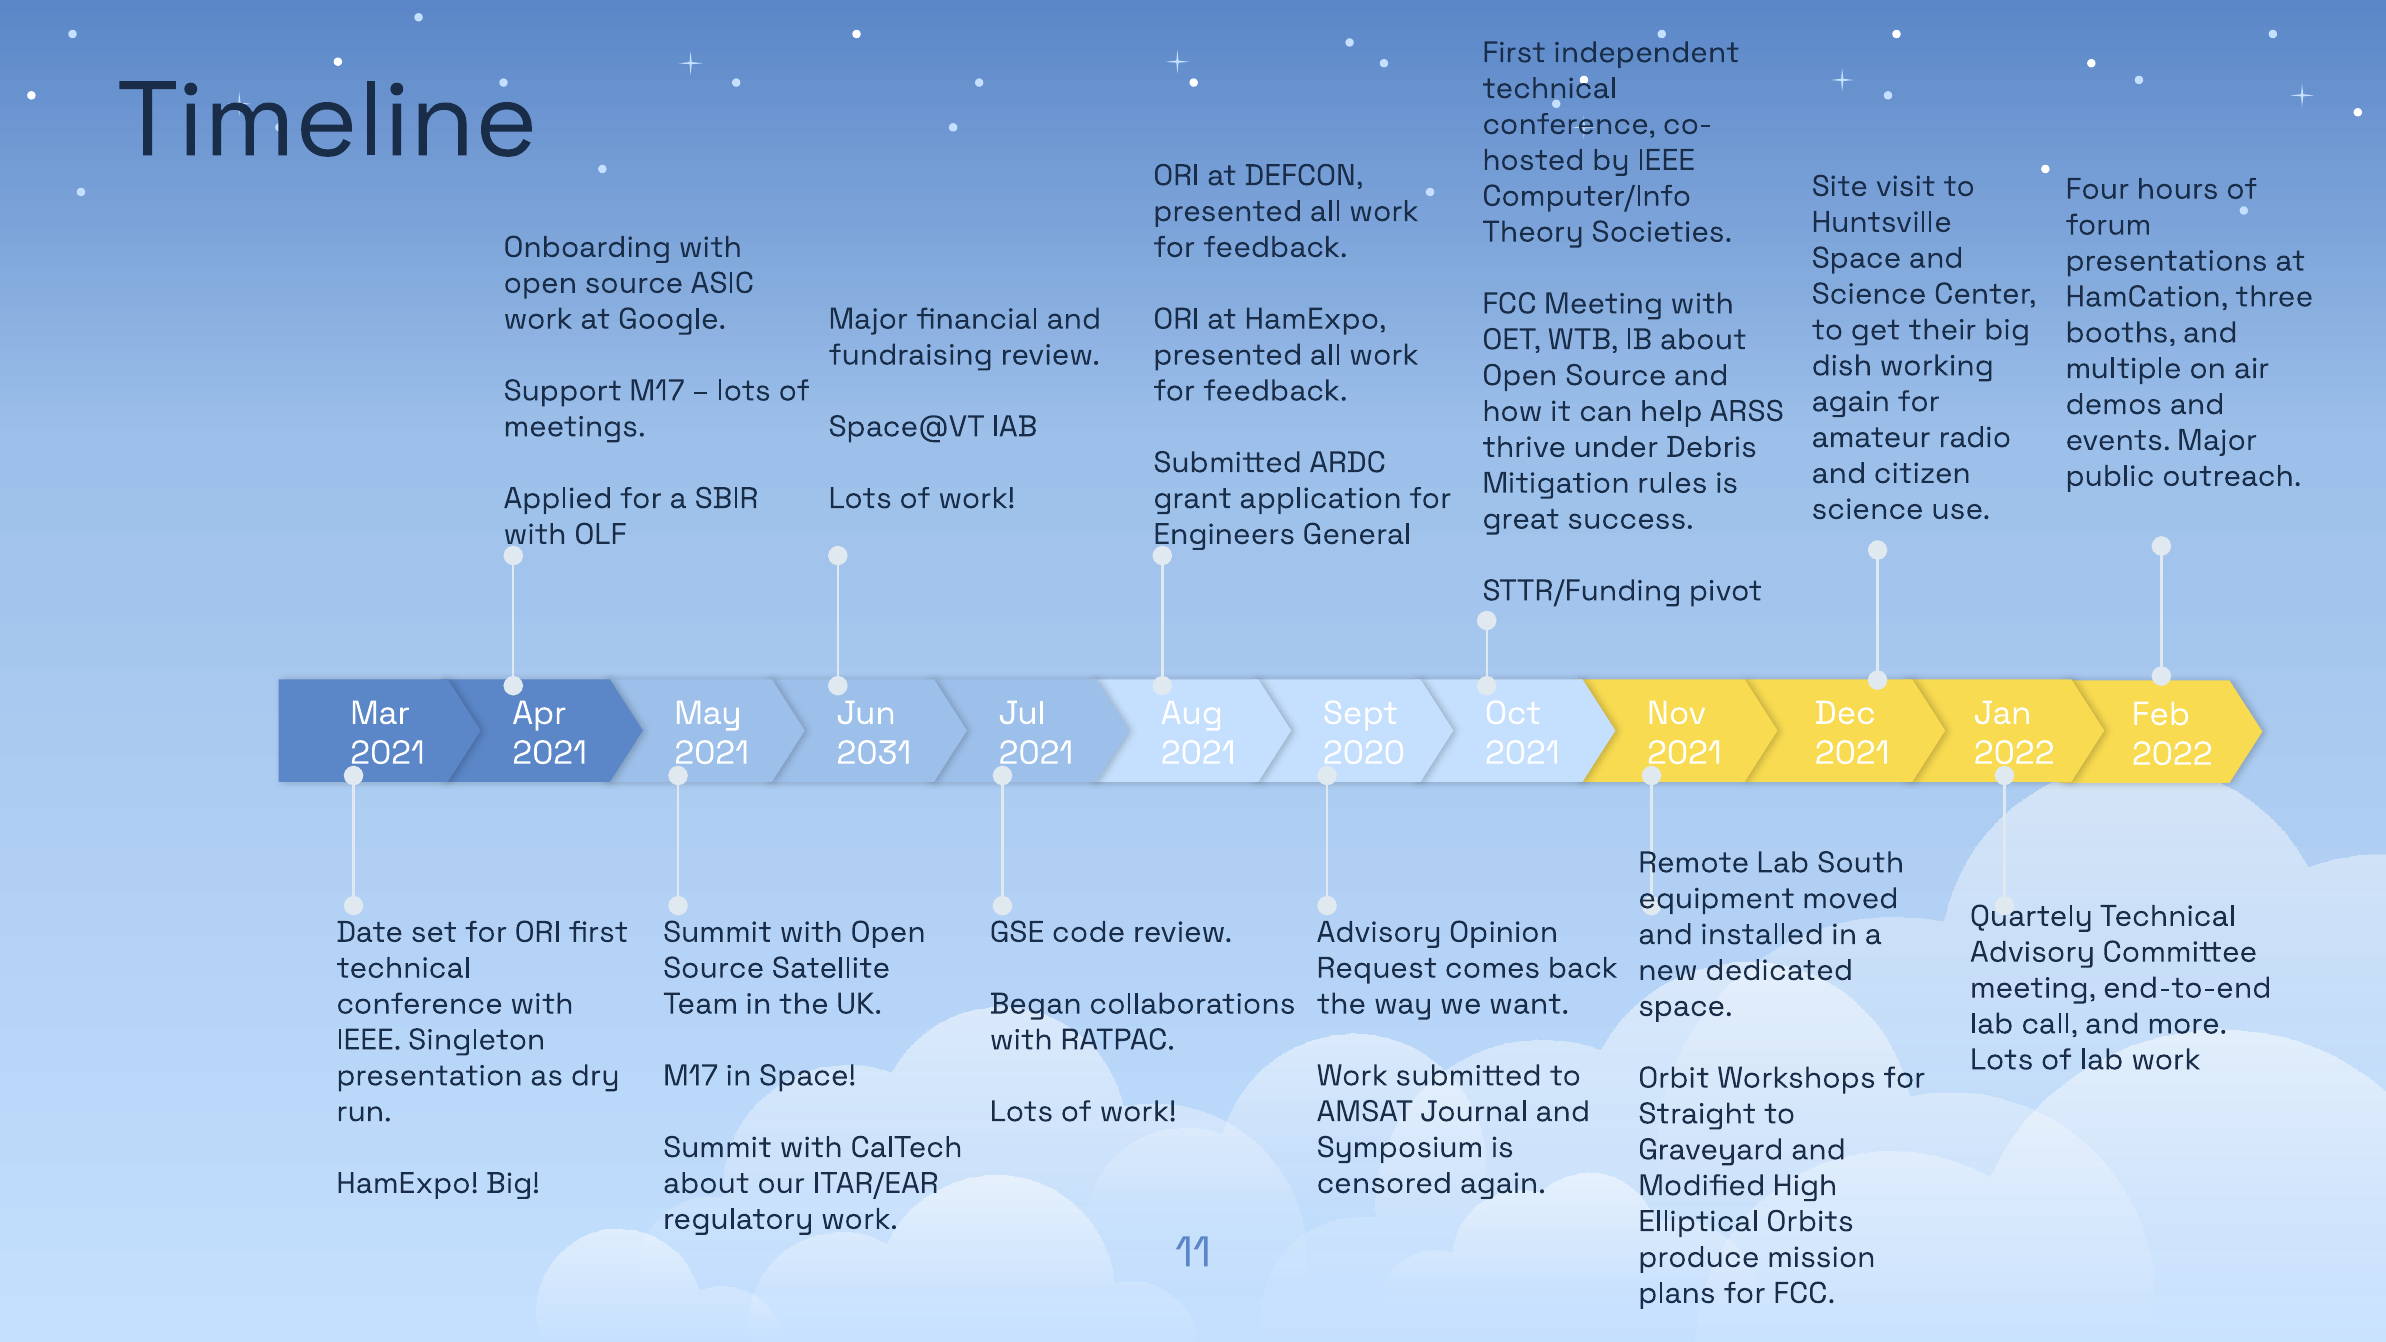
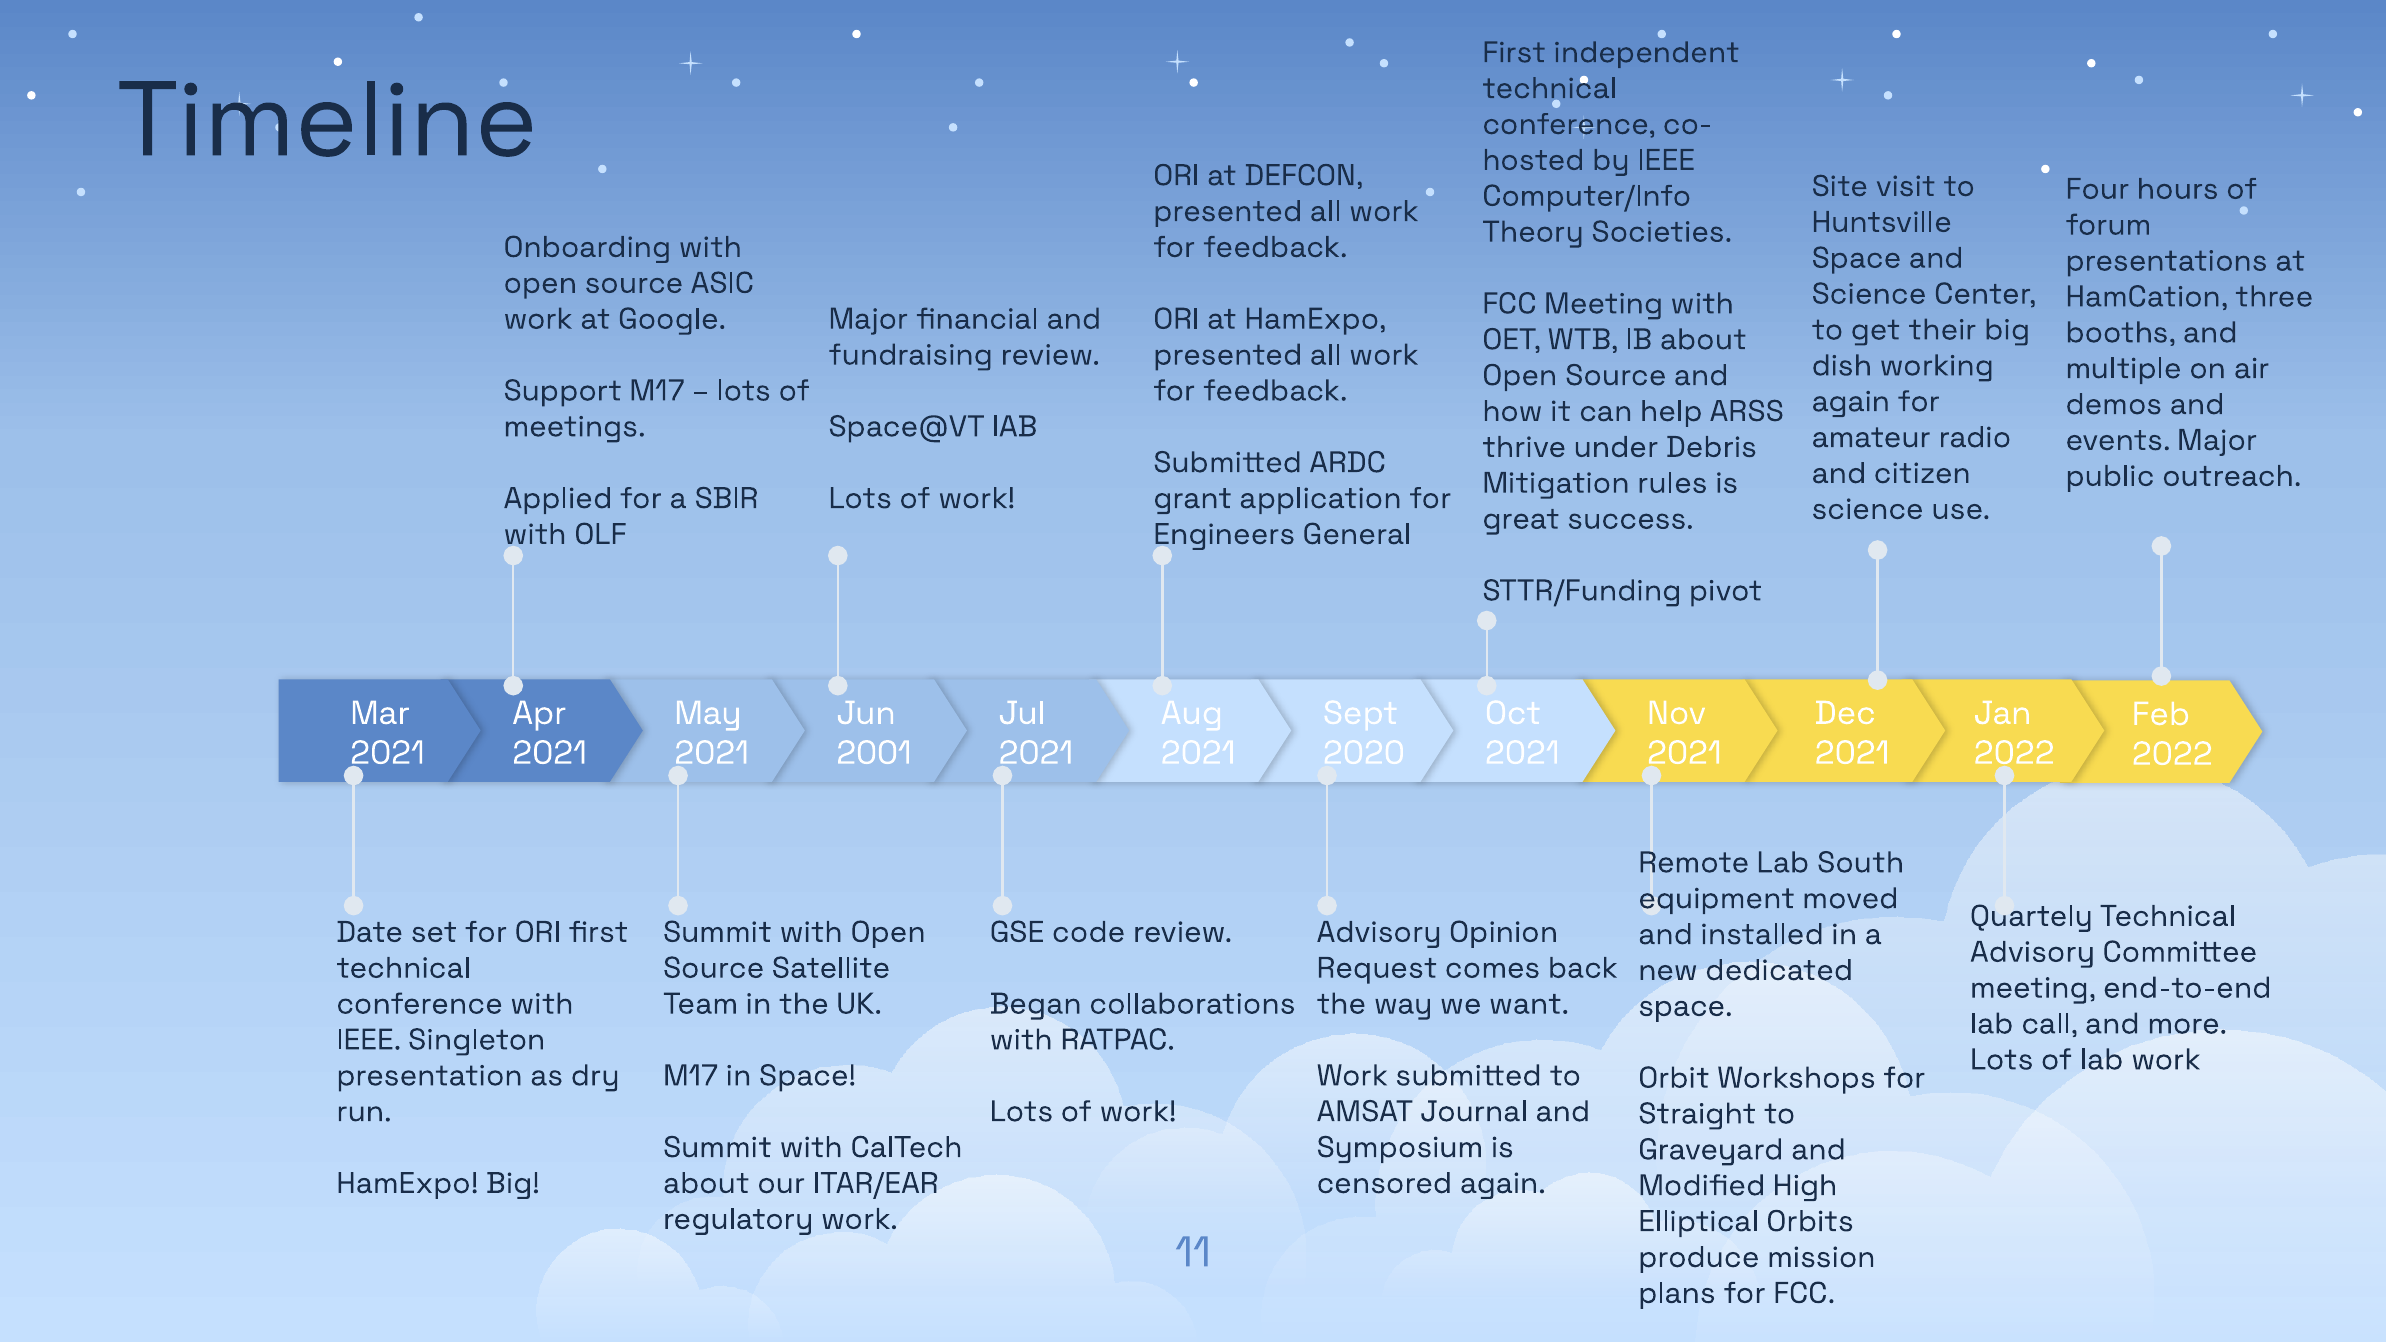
2031: 2031 -> 2001
